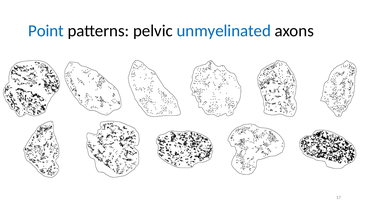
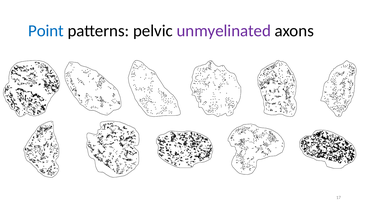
unmyelinated colour: blue -> purple
